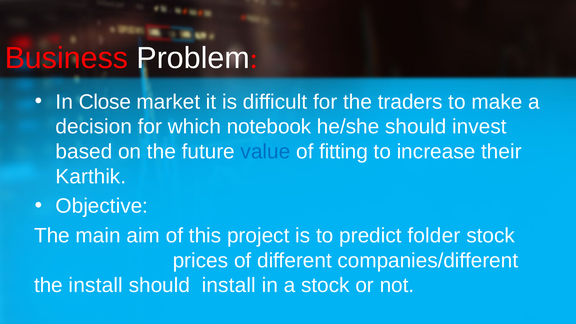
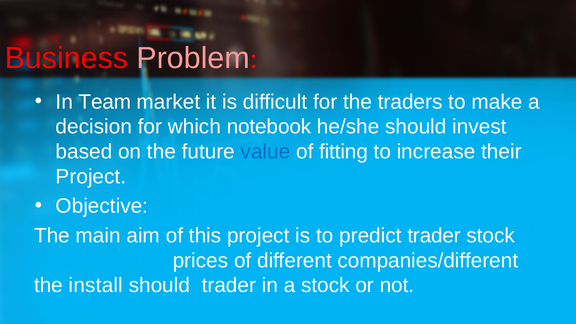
Problem colour: white -> pink
Close: Close -> Team
Karthik at (91, 177): Karthik -> Project
predict folder: folder -> trader
should install: install -> trader
